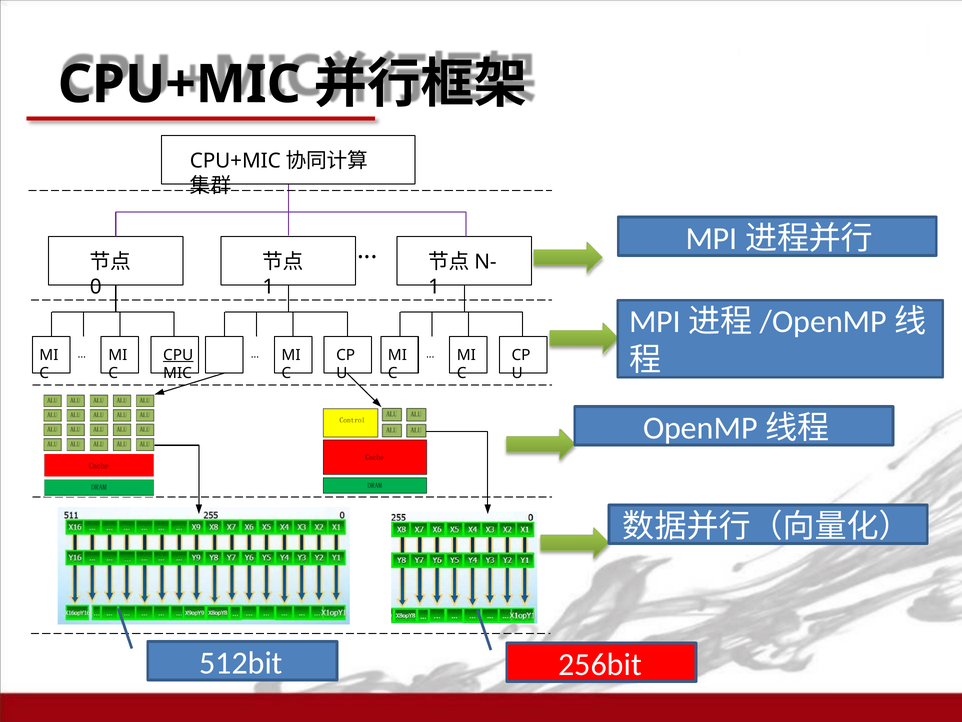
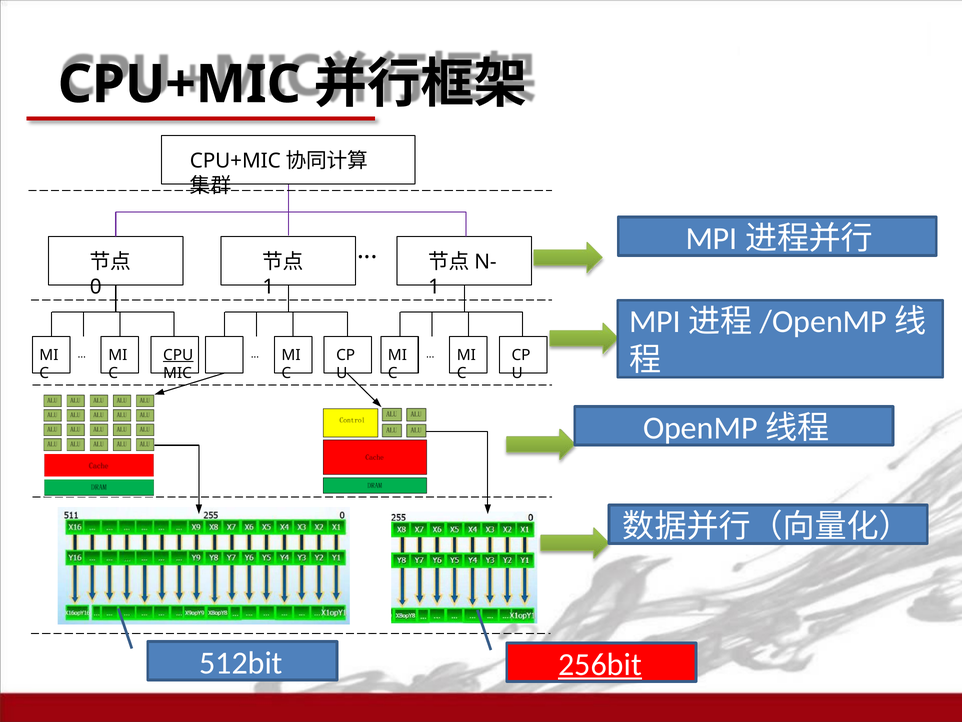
256bit underline: none -> present
